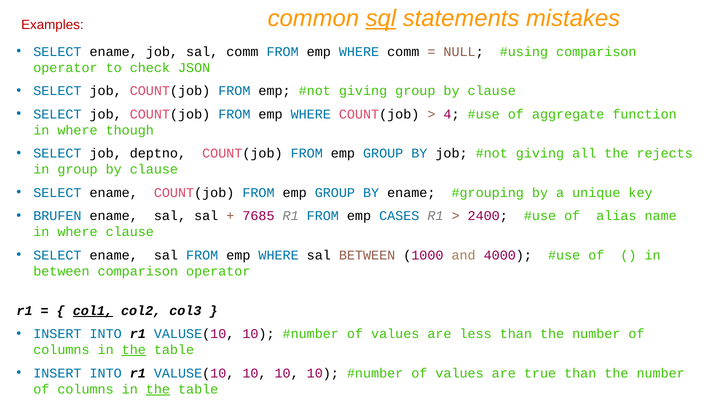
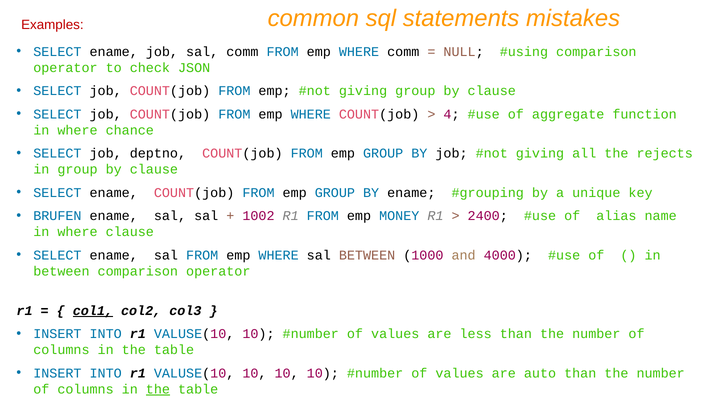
sql underline: present -> none
though: though -> chance
7685: 7685 -> 1002
CASES: CASES -> MONEY
the at (134, 350) underline: present -> none
true: true -> auto
